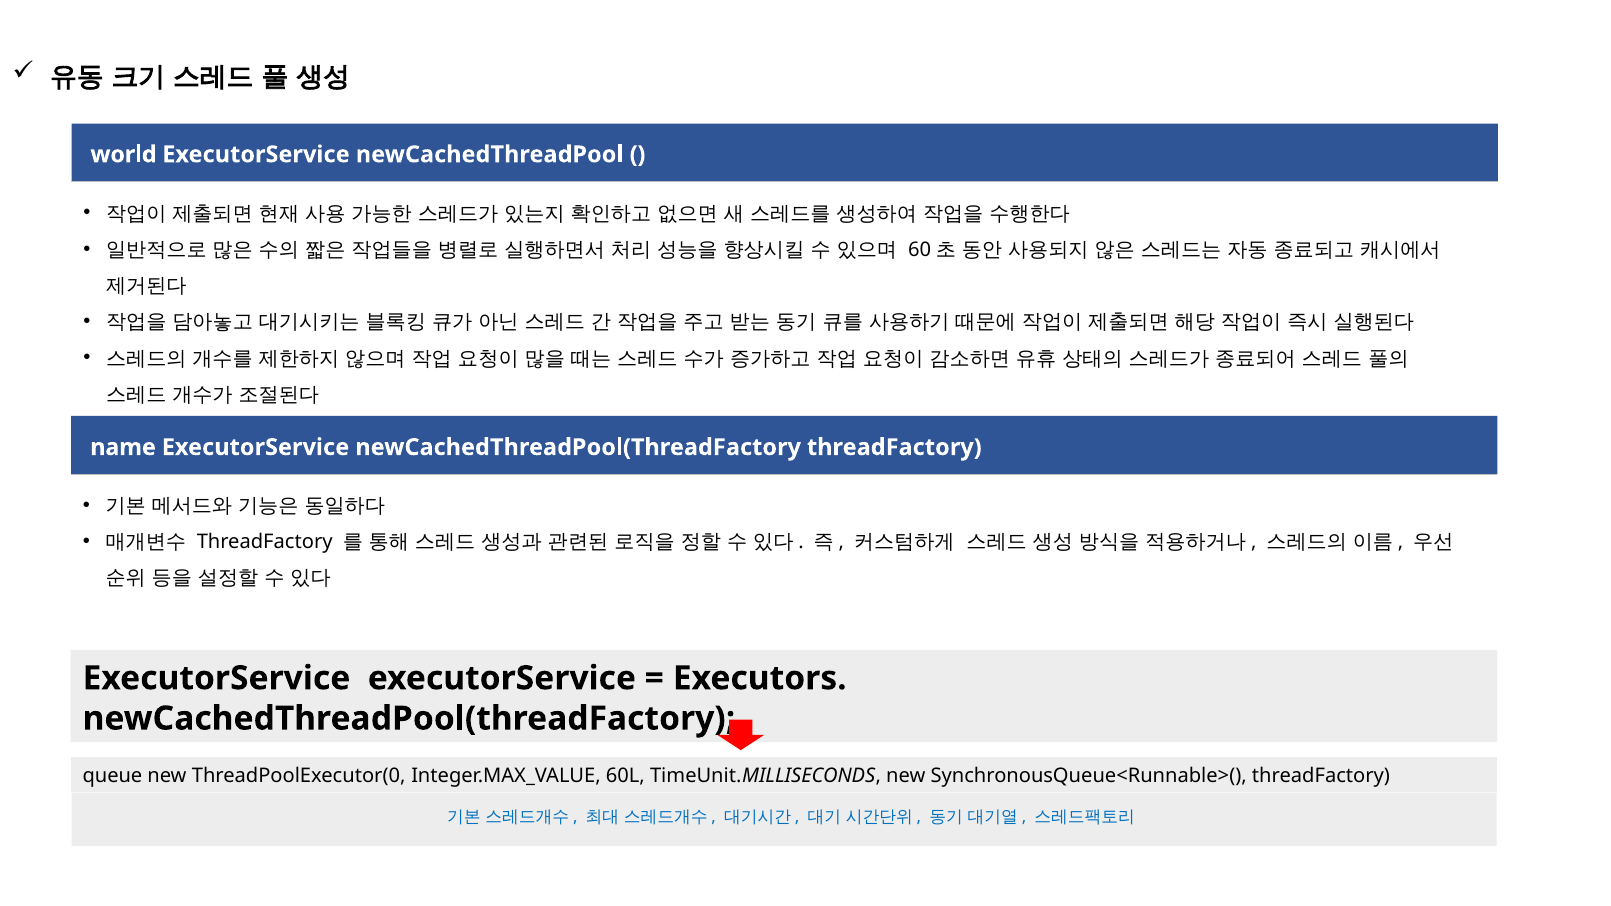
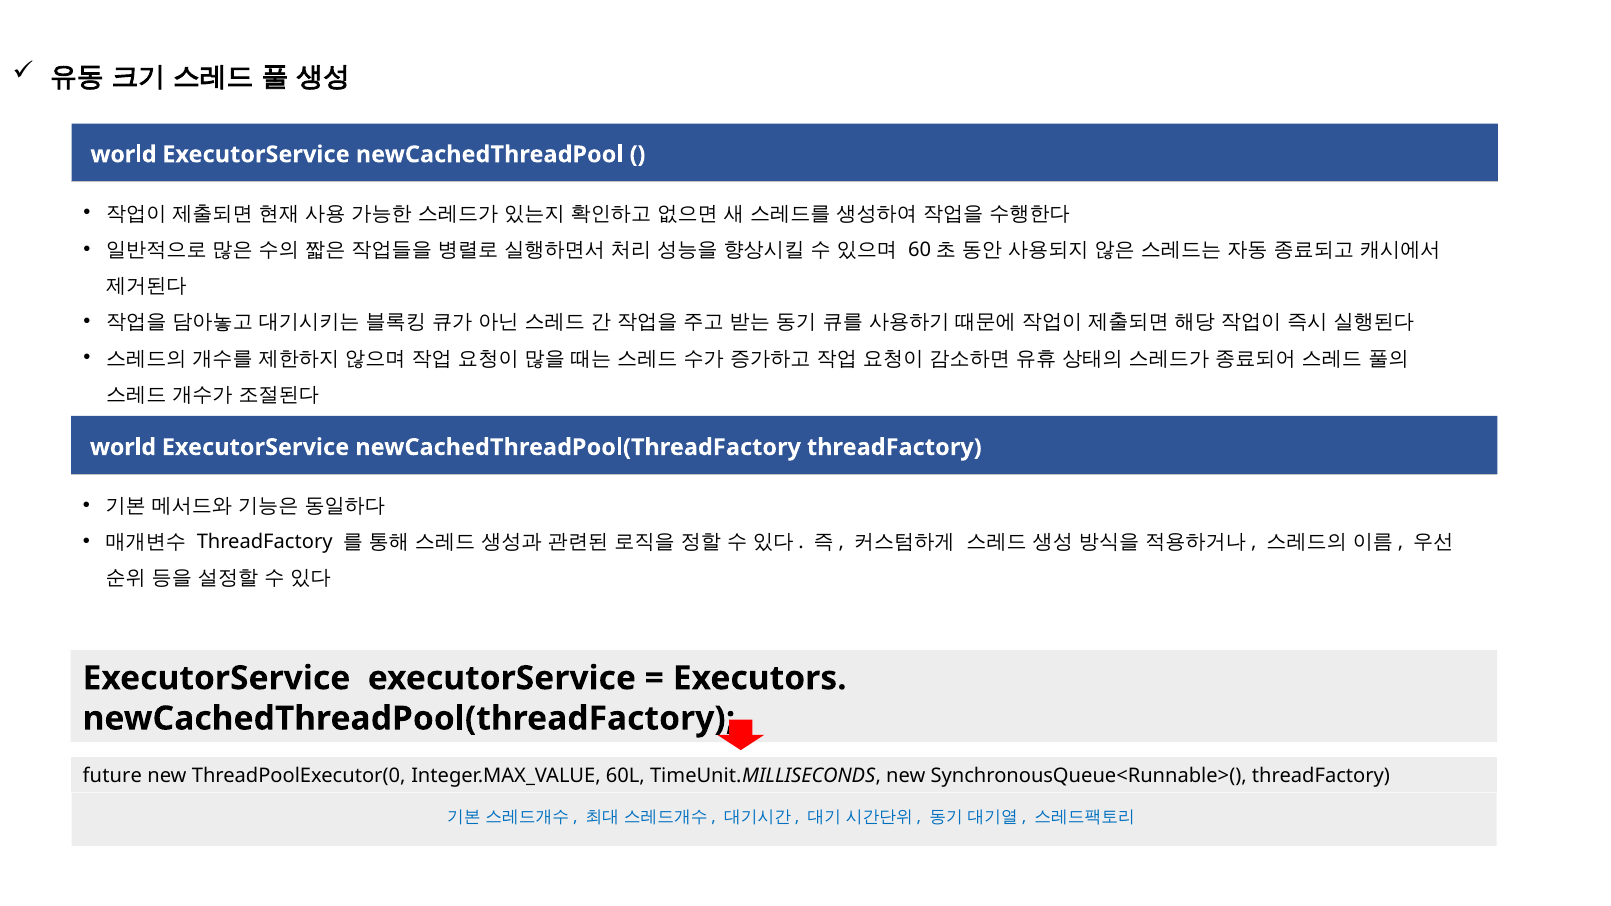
name at (123, 447): name -> world
queue: queue -> future
